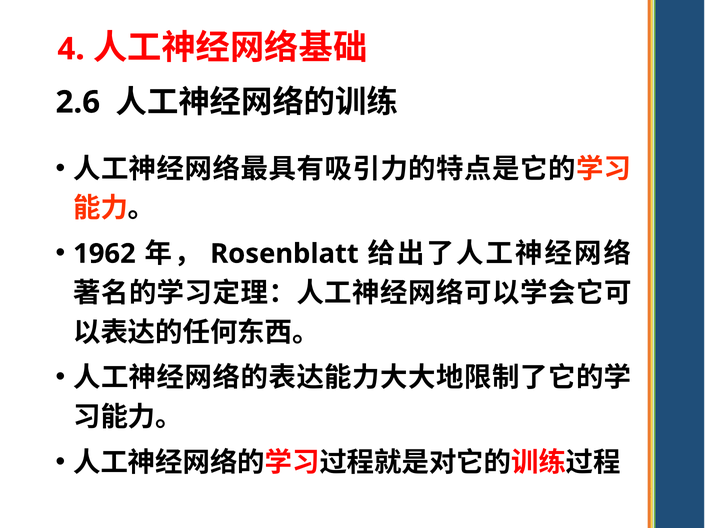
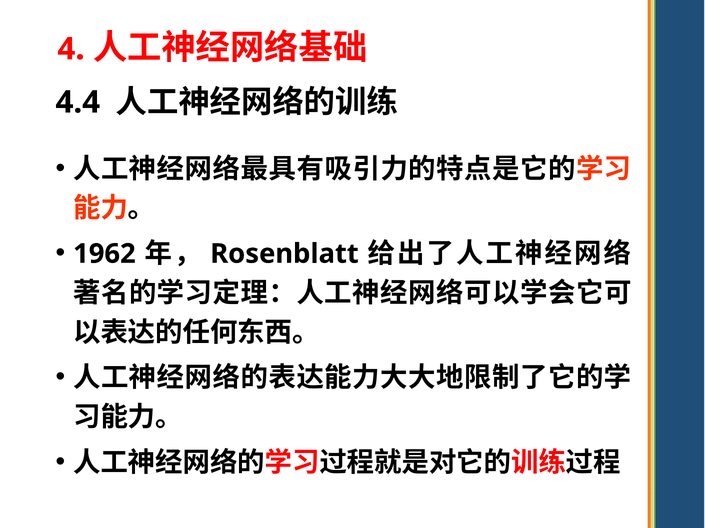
2.6: 2.6 -> 4.4
